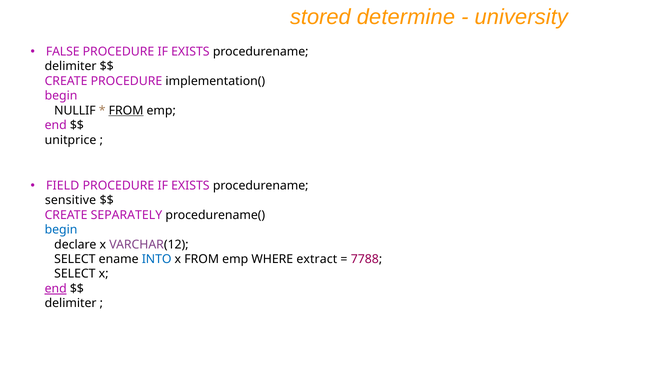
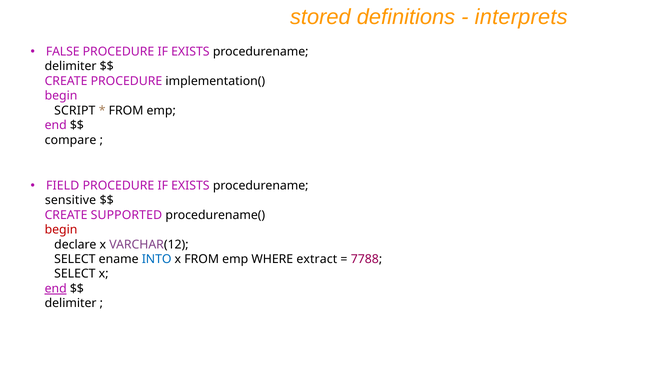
determine: determine -> definitions
university: university -> interprets
NULLIF: NULLIF -> SCRIPT
FROM at (126, 111) underline: present -> none
unitprice: unitprice -> compare
SEPARATELY: SEPARATELY -> SUPPORTED
begin at (61, 230) colour: blue -> red
